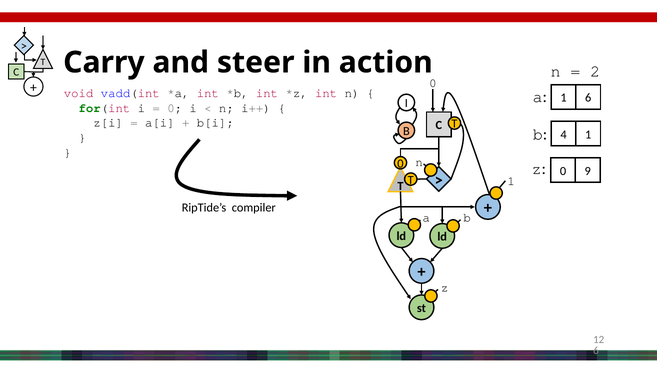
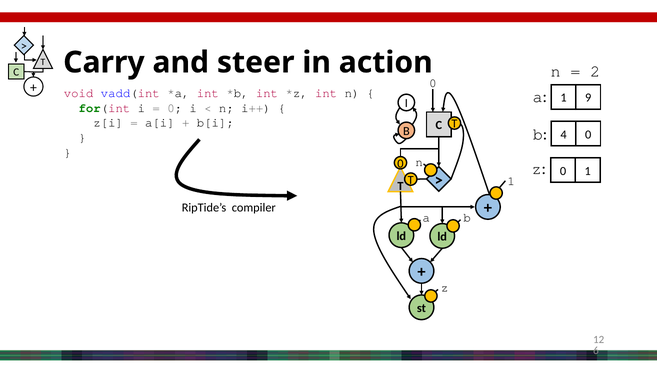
1 6: 6 -> 9
4 1: 1 -> 0
0 9: 9 -> 1
